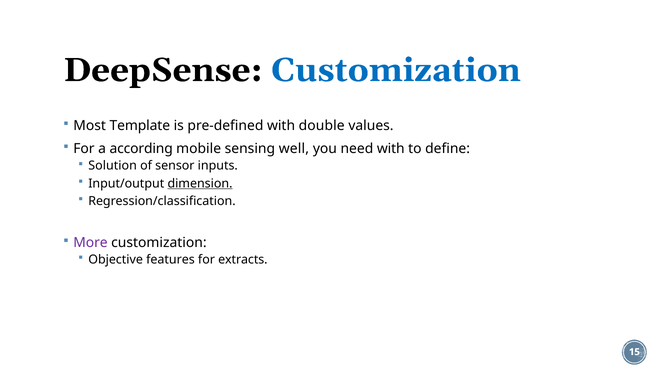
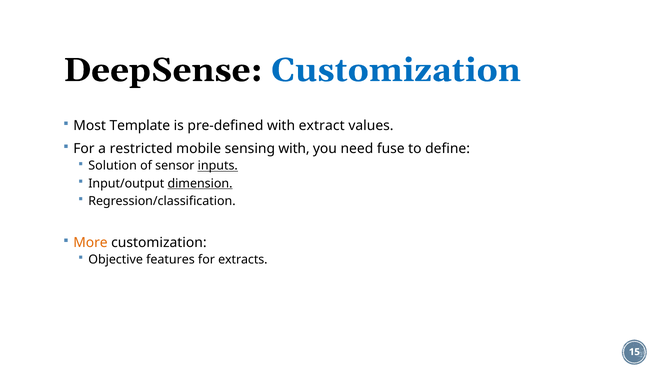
double: double -> extract
according: according -> restricted
sensing well: well -> with
need with: with -> fuse
inputs underline: none -> present
More colour: purple -> orange
